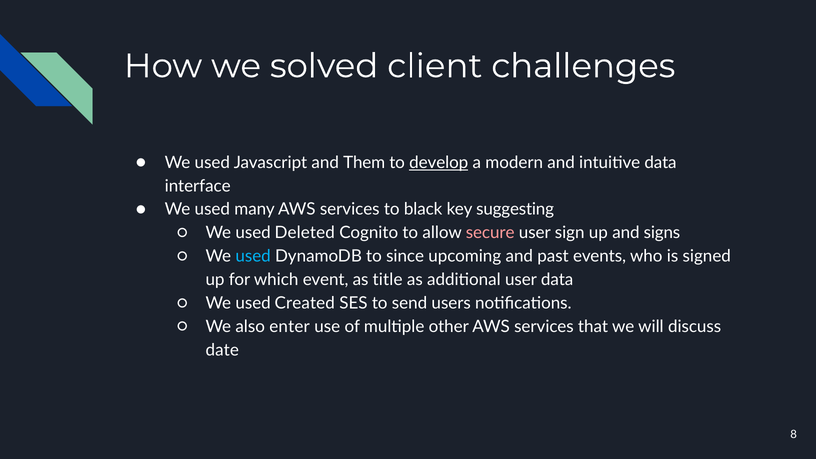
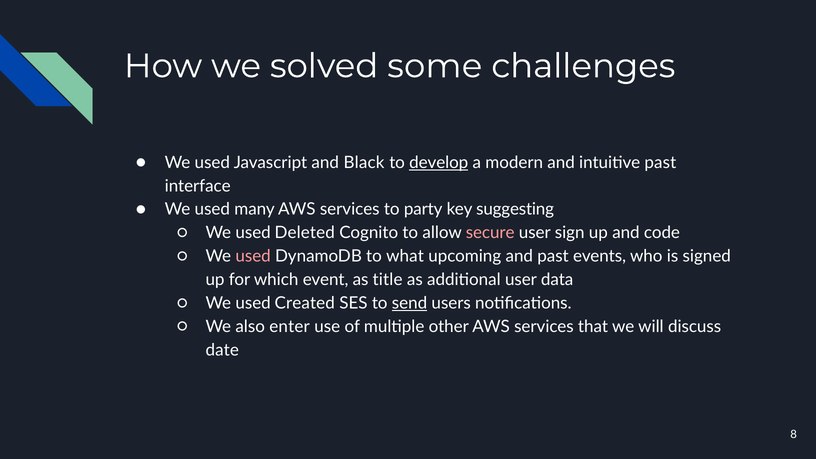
client: client -> some
Them: Them -> Black
intuitive data: data -> past
black: black -> party
signs: signs -> code
used at (253, 256) colour: light blue -> pink
since: since -> what
send underline: none -> present
